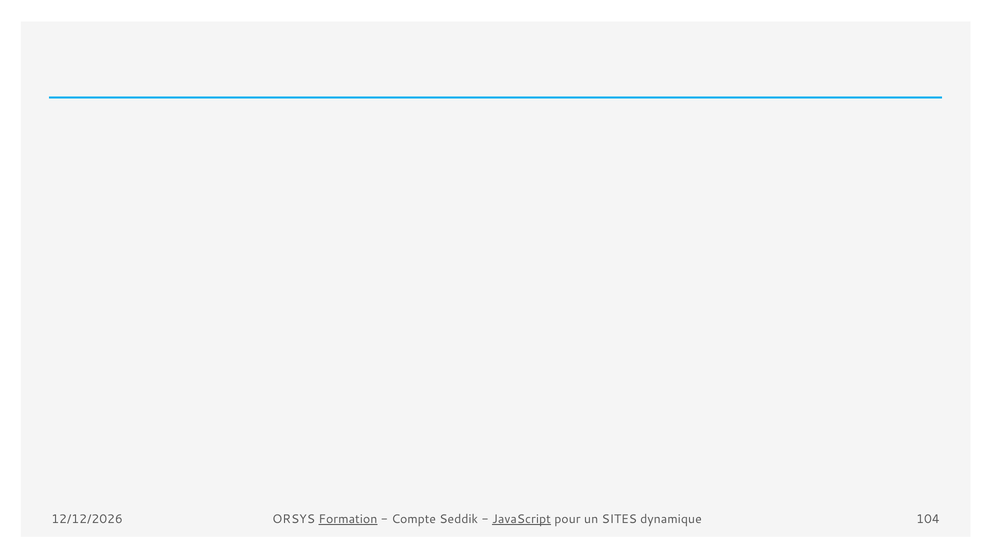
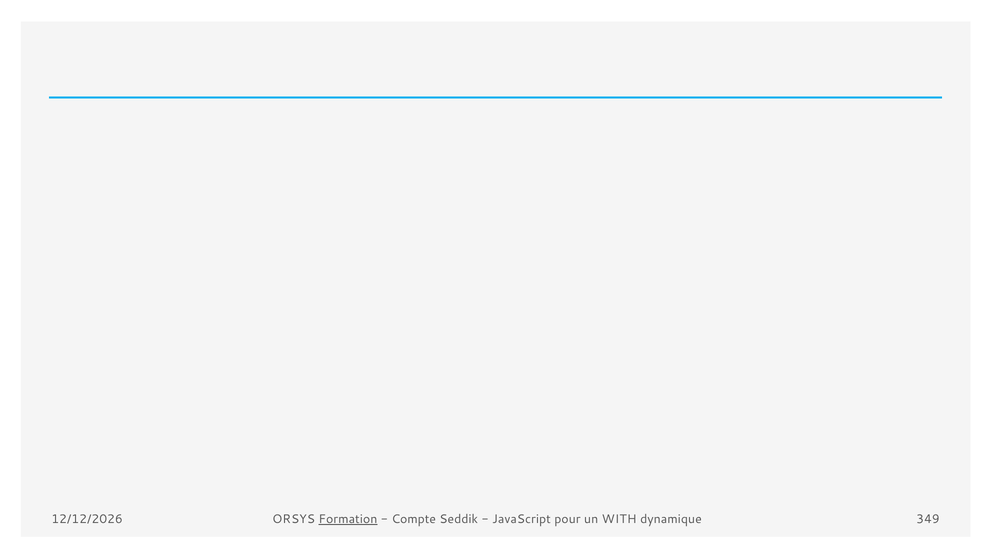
JavaScript underline: present -> none
SITES: SITES -> WITH
104: 104 -> 349
